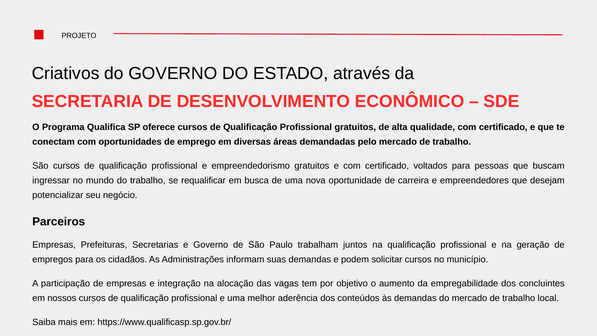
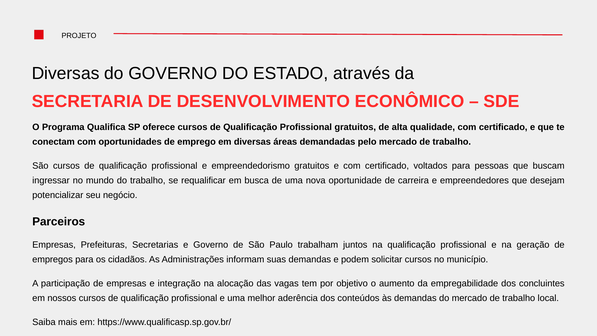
Criativos at (66, 73): Criativos -> Diversas
